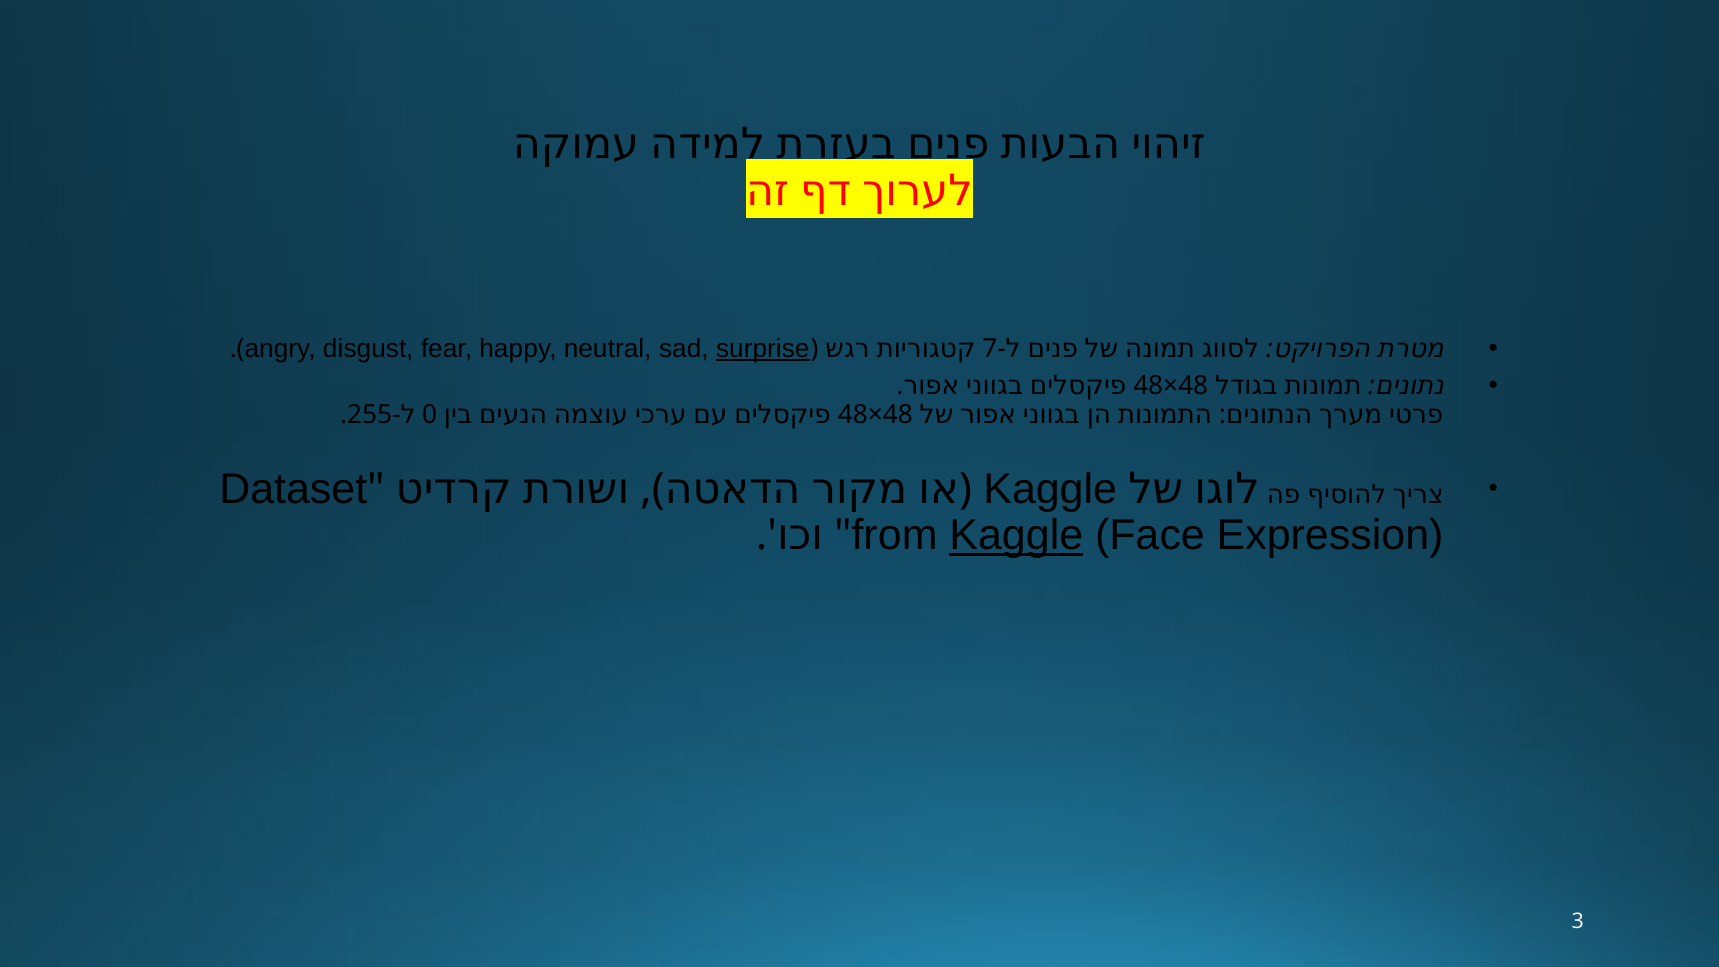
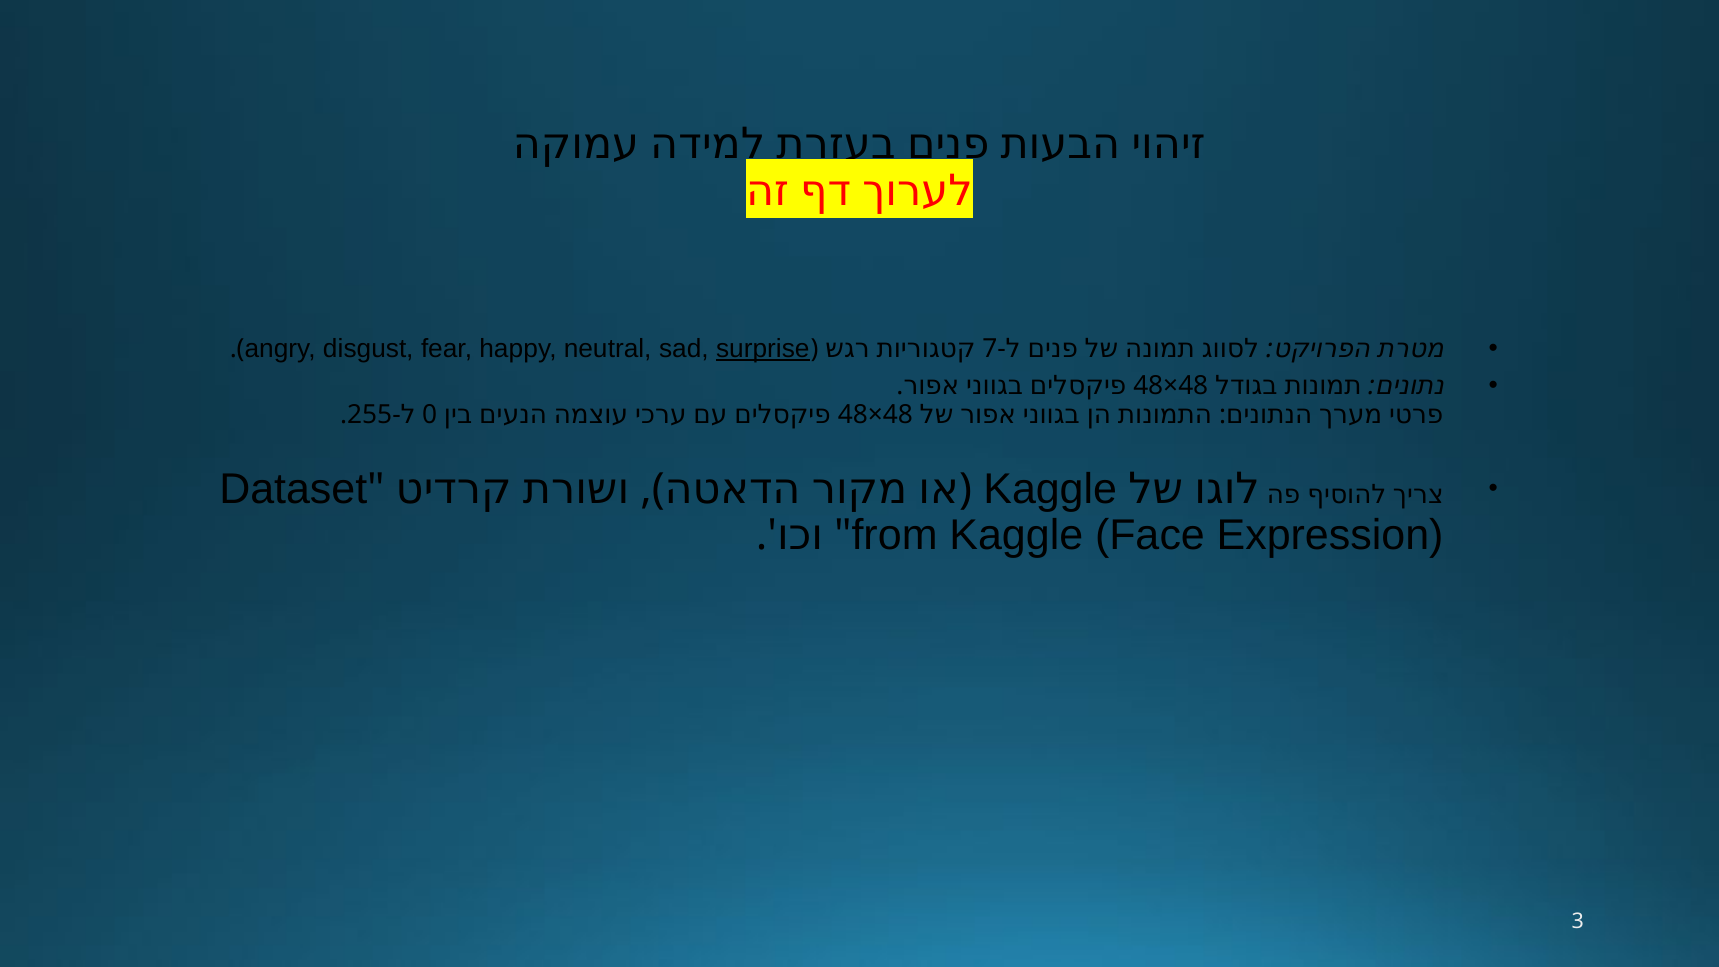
Kaggle at (1016, 536) underline: present -> none
